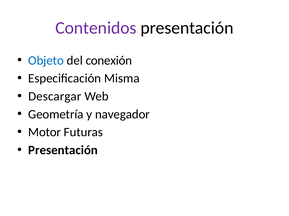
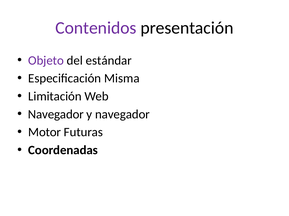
Objeto colour: blue -> purple
conexión: conexión -> estándar
Descargar: Descargar -> Limitación
Geometría at (56, 115): Geometría -> Navegador
Presentación at (63, 151): Presentación -> Coordenadas
